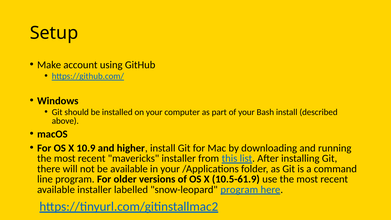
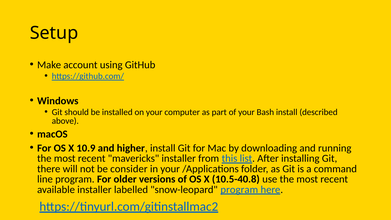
be available: available -> consider
10.5-61.9: 10.5-61.9 -> 10.5-40.8
